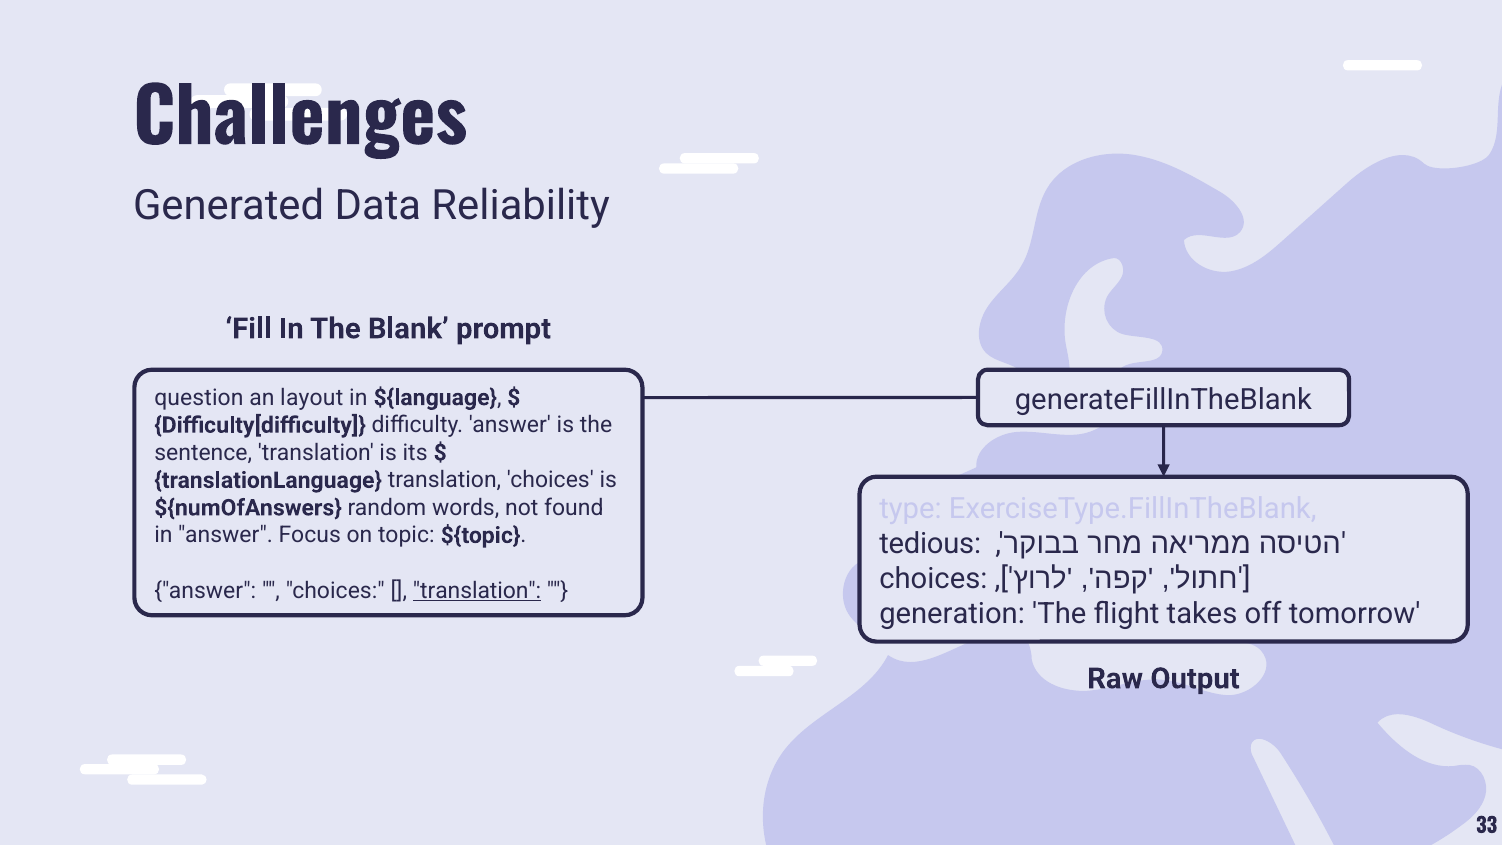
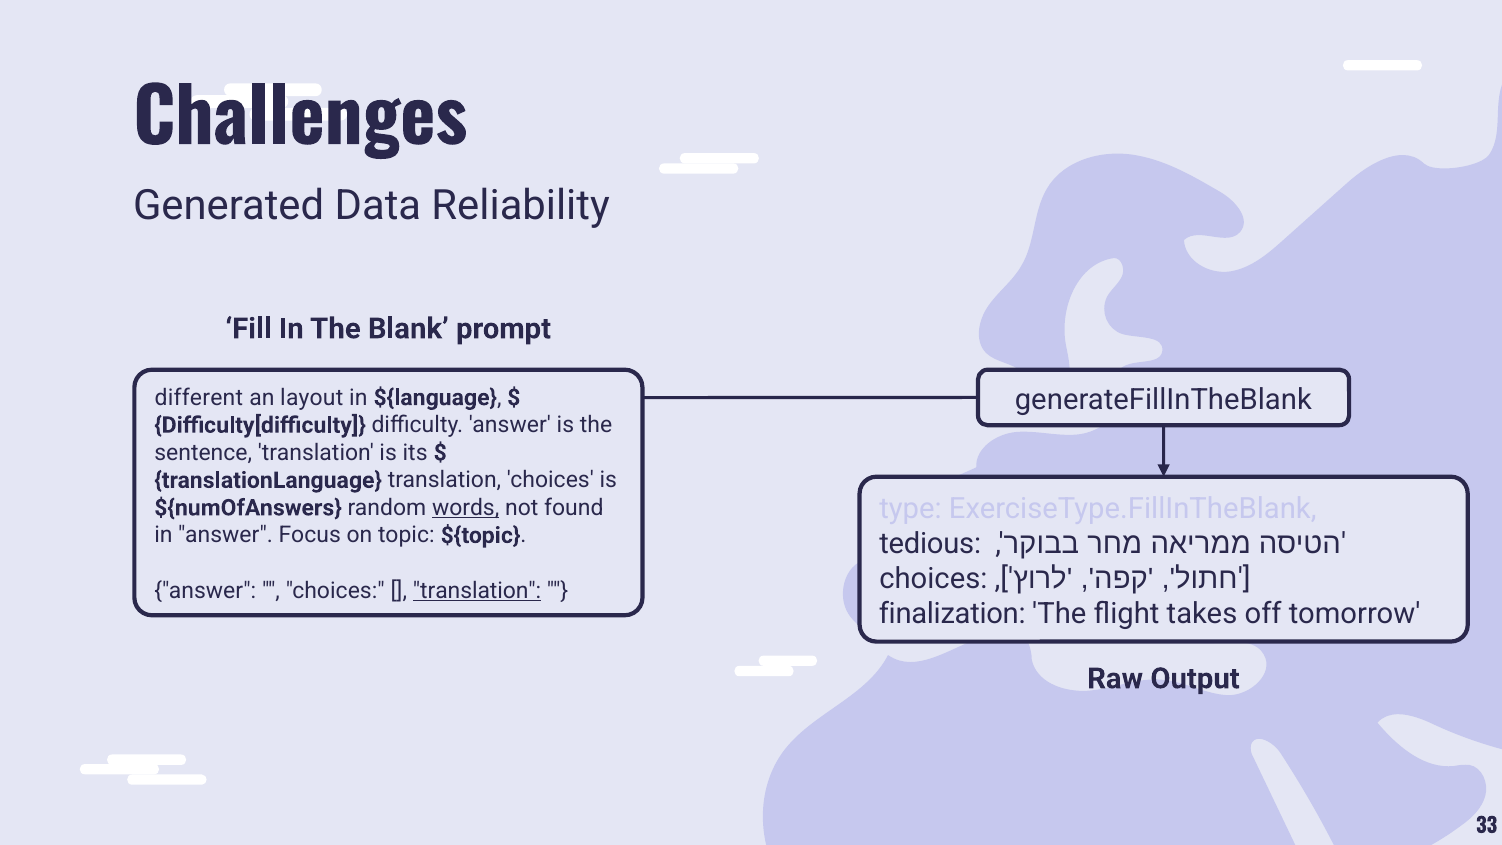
question: question -> different
words underline: none -> present
generation: generation -> finalization
